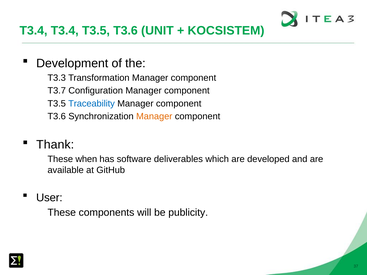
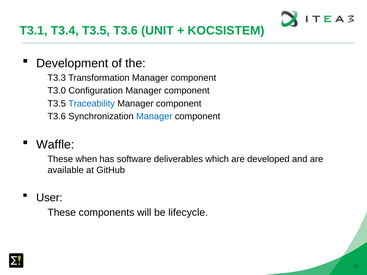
T3.4 at (33, 31): T3.4 -> T3.1
T3.7: T3.7 -> T3.0
Manager at (154, 116) colour: orange -> blue
Thank: Thank -> Waffle
publicity: publicity -> lifecycle
